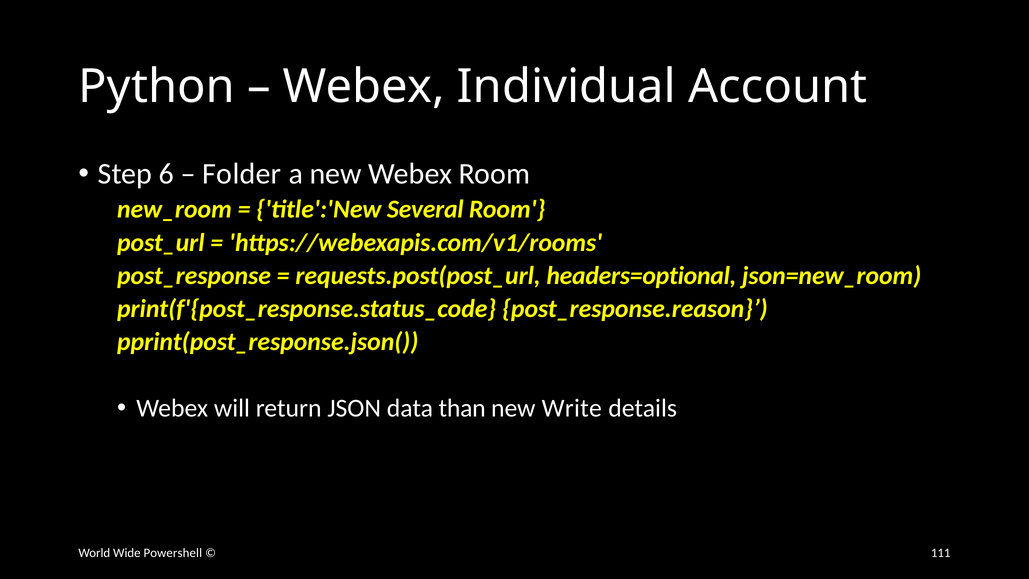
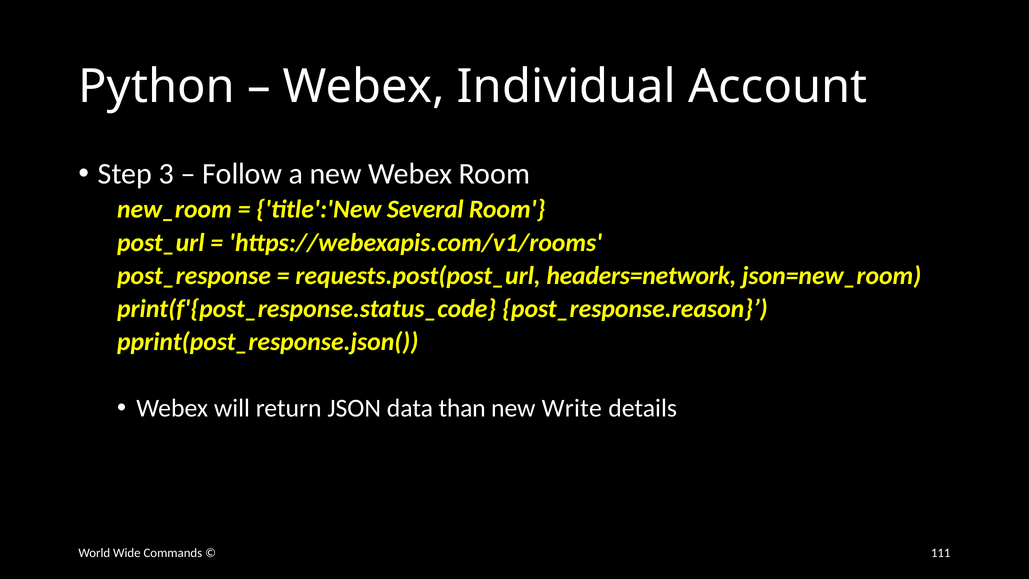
6: 6 -> 3
Folder: Folder -> Follow
headers=optional: headers=optional -> headers=network
Powershell: Powershell -> Commands
